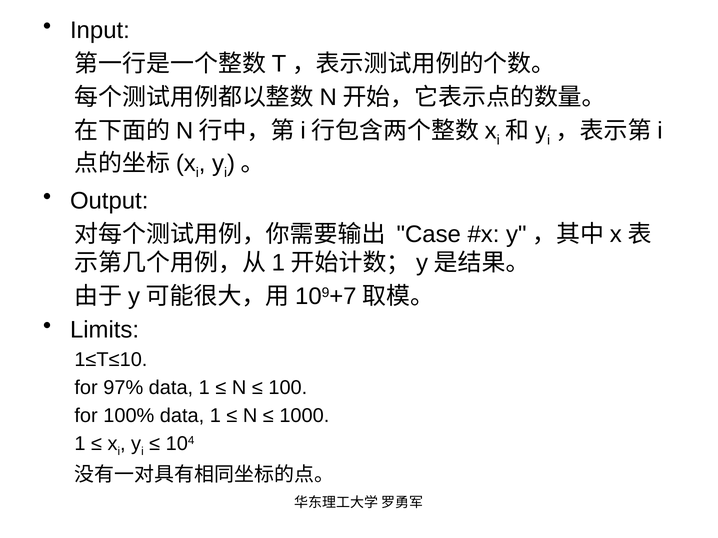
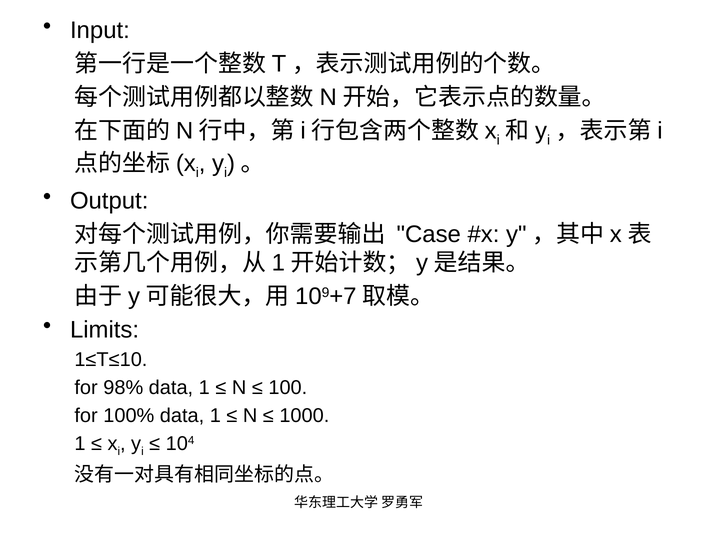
97%: 97% -> 98%
